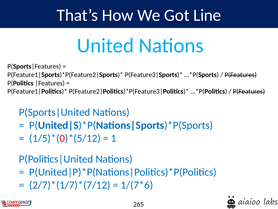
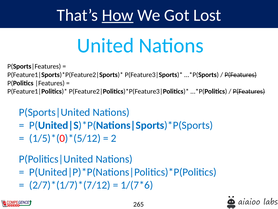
How underline: none -> present
Line: Line -> Lost
1: 1 -> 2
